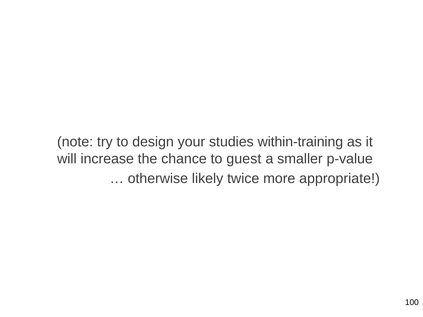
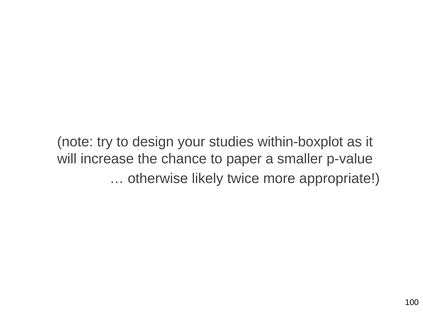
within-training: within-training -> within-boxplot
guest: guest -> paper
